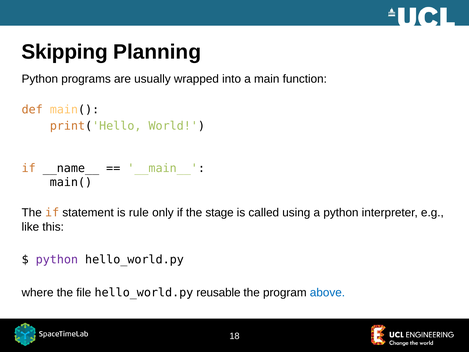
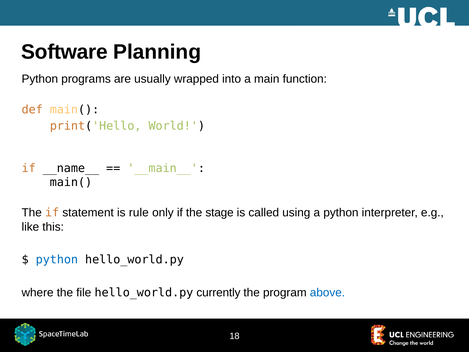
Skipping: Skipping -> Software
python at (57, 260) colour: purple -> blue
reusable: reusable -> currently
